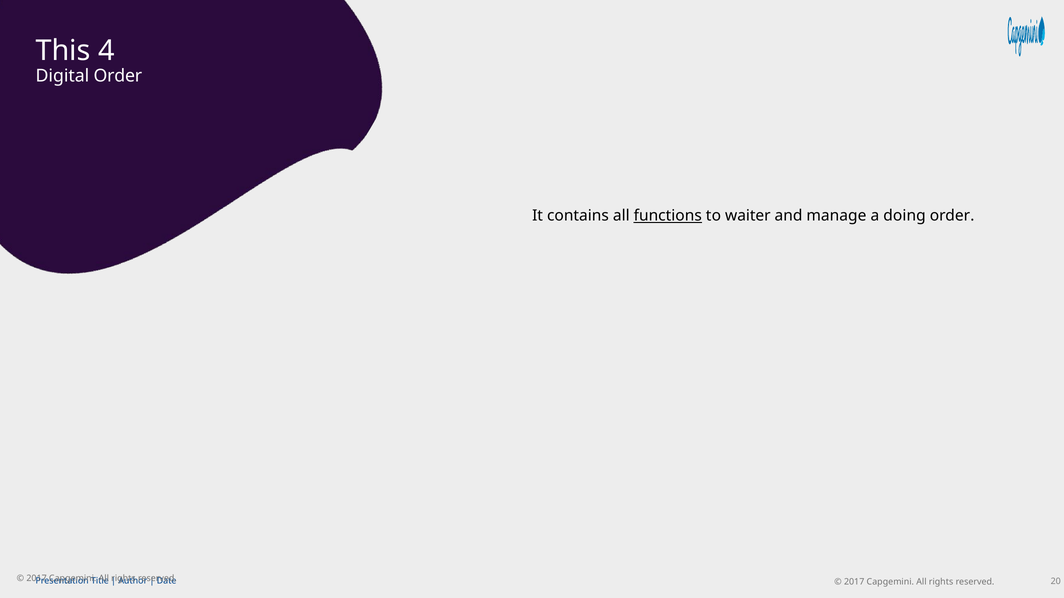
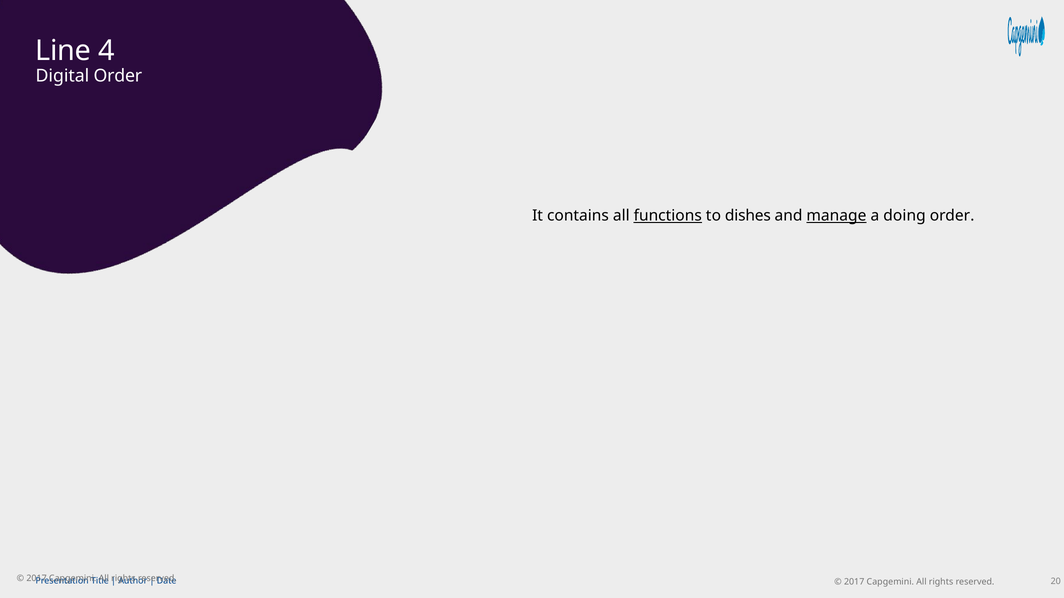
This: This -> Line
waiter: waiter -> dishes
manage underline: none -> present
